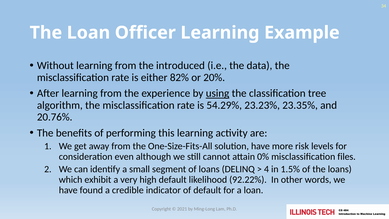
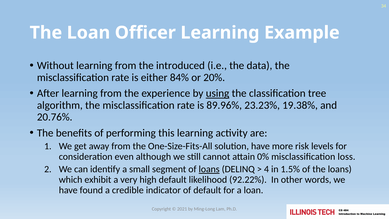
82%: 82% -> 84%
54.29%: 54.29% -> 89.96%
23.35%: 23.35% -> 19.38%
files: files -> loss
loans at (209, 169) underline: none -> present
